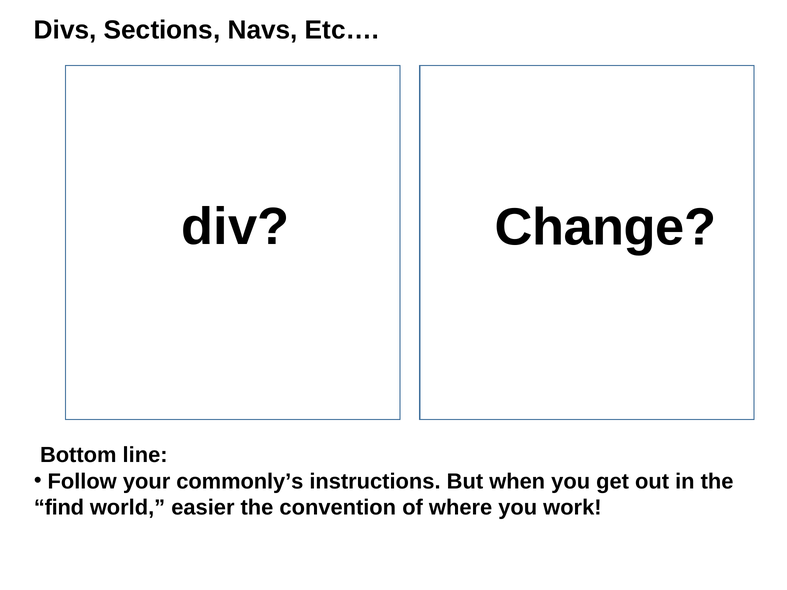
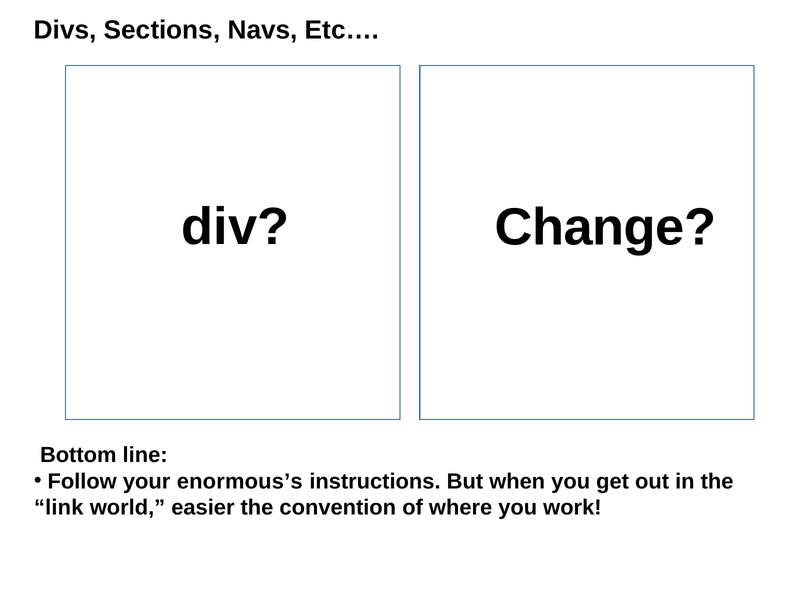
commonly’s: commonly’s -> enormous’s
find: find -> link
